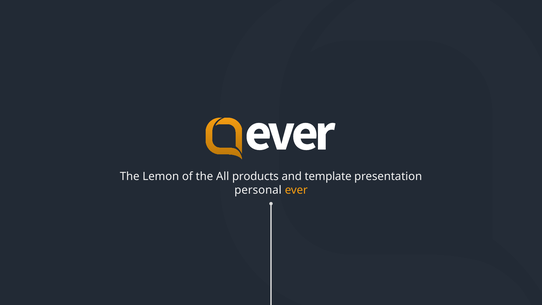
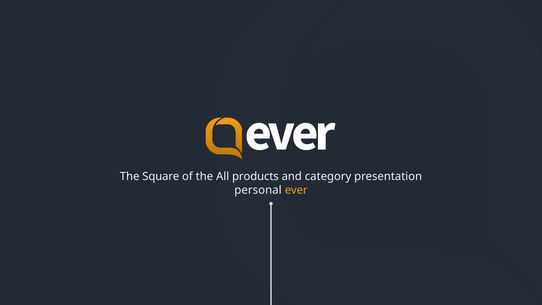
Lemon: Lemon -> Square
template: template -> category
